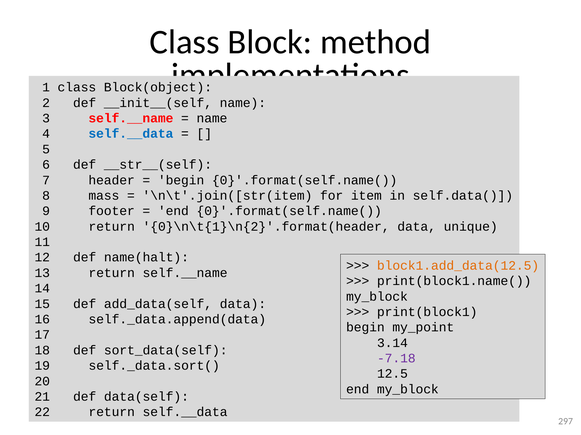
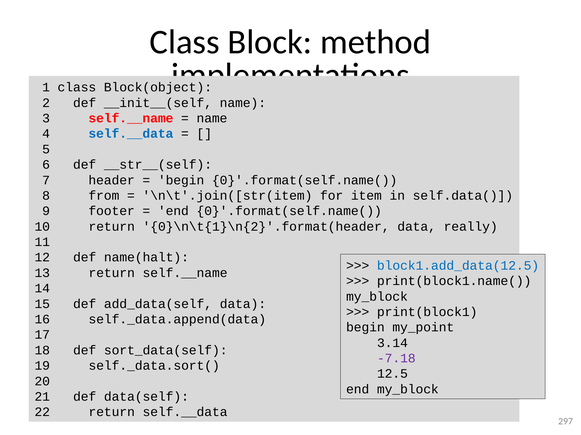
mass: mass -> from
unique: unique -> really
block1.add_data(12.5 colour: orange -> blue
